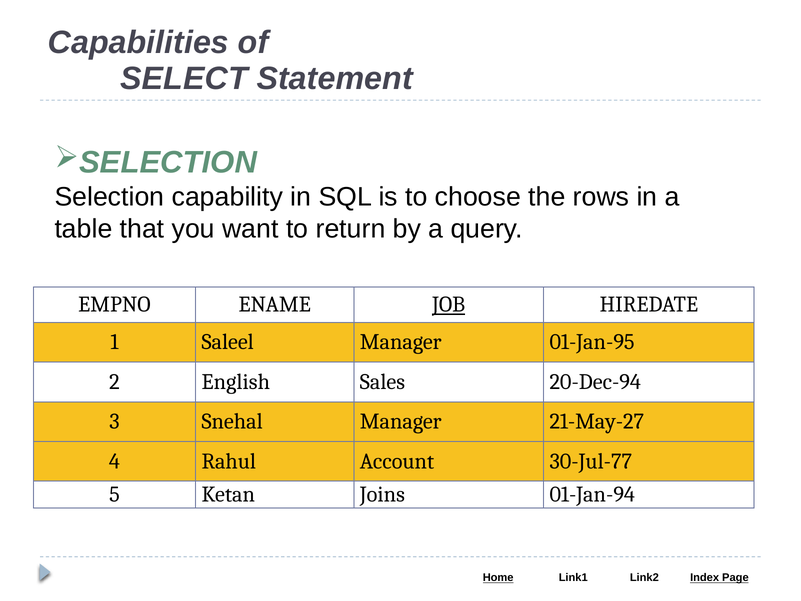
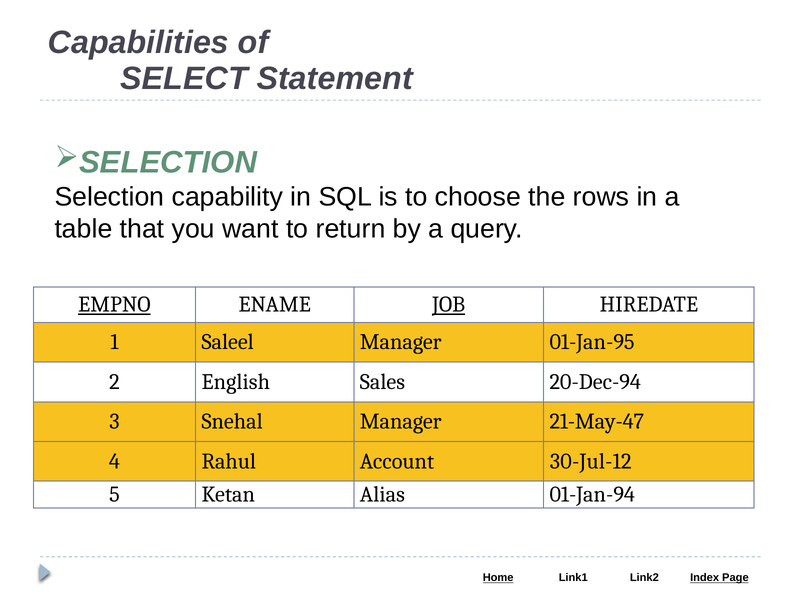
EMPNO underline: none -> present
21-May-27: 21-May-27 -> 21-May-47
30-Jul-77: 30-Jul-77 -> 30-Jul-12
Joins: Joins -> Alias
